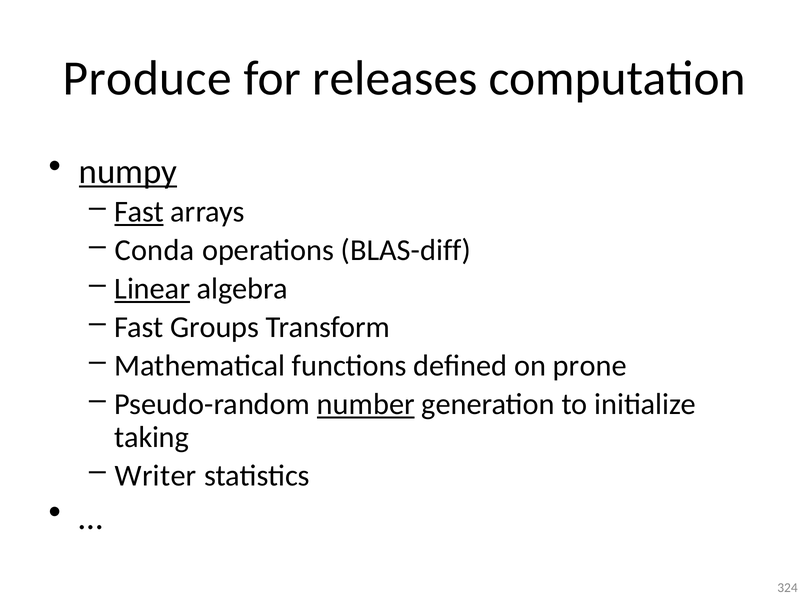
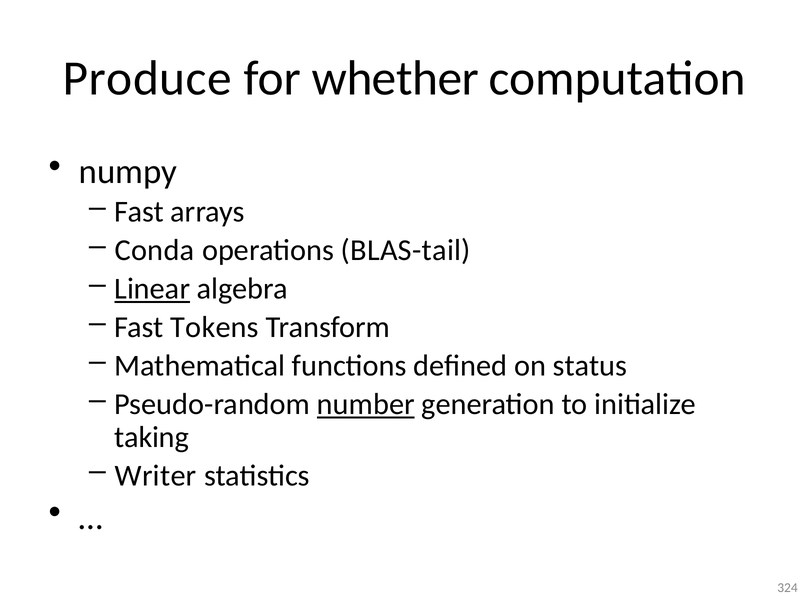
releases: releases -> whether
numpy underline: present -> none
Fast at (139, 212) underline: present -> none
BLAS-diff: BLAS-diff -> BLAS-tail
Groups: Groups -> Tokens
prone: prone -> status
